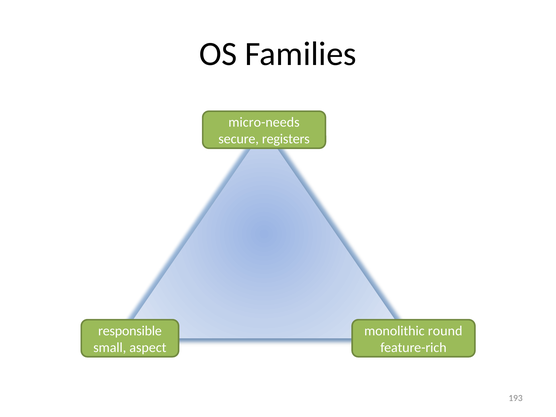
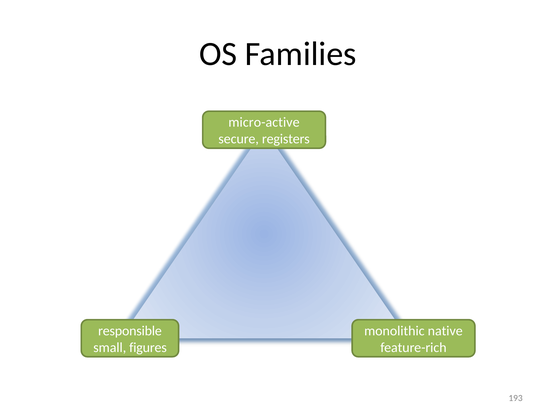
micro-needs: micro-needs -> micro-active
round: round -> native
aspect: aspect -> figures
